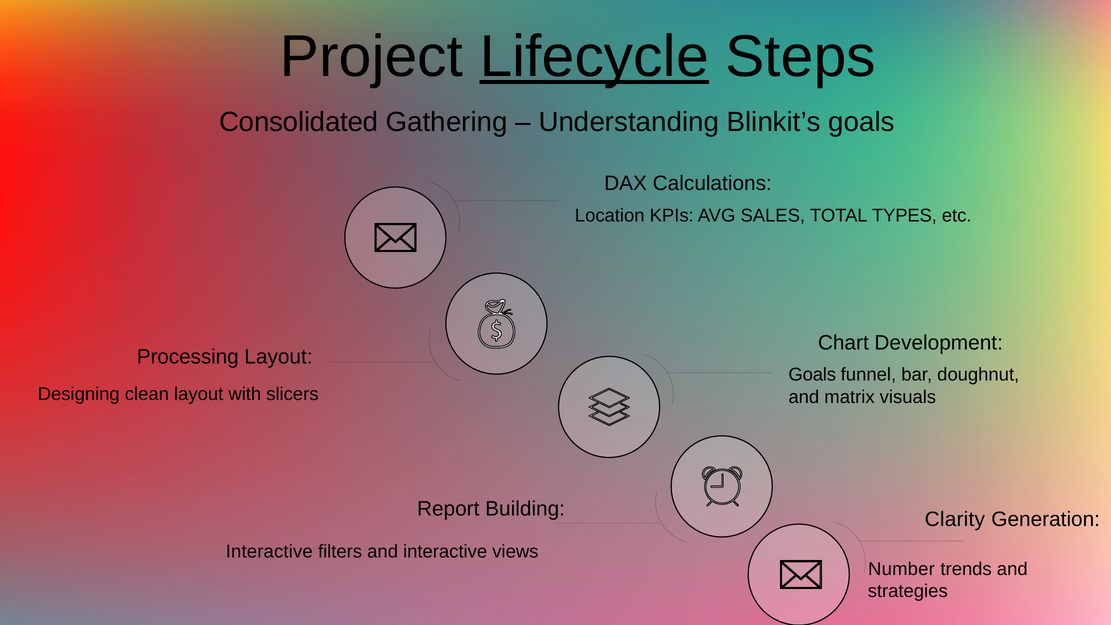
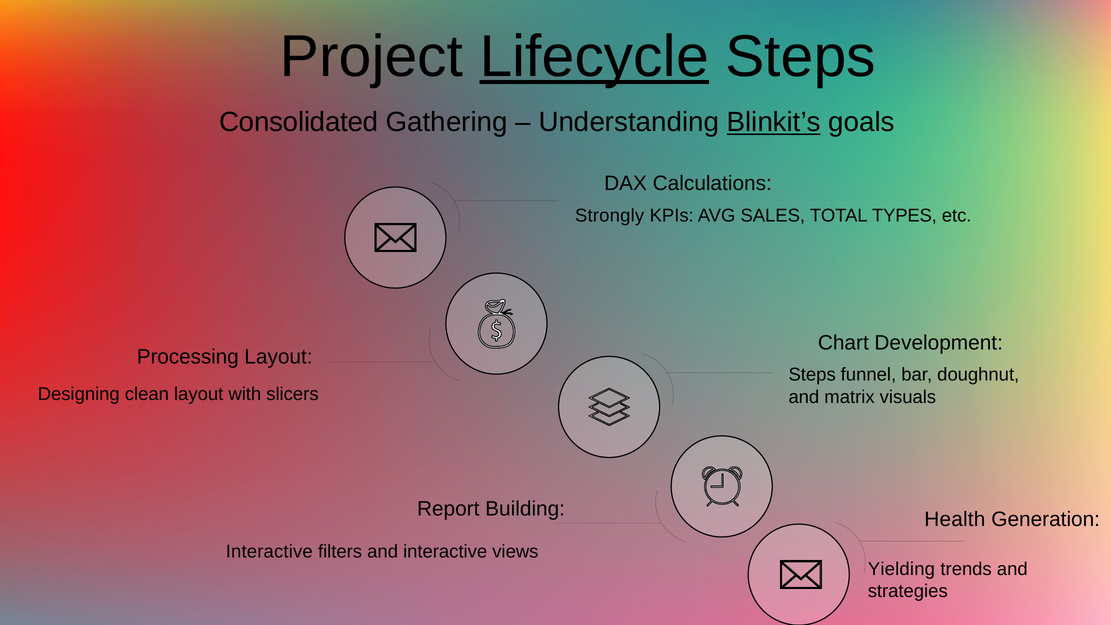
Blinkit’s underline: none -> present
Location: Location -> Strongly
Goals at (812, 375): Goals -> Steps
Clarity: Clarity -> Health
Number: Number -> Yielding
